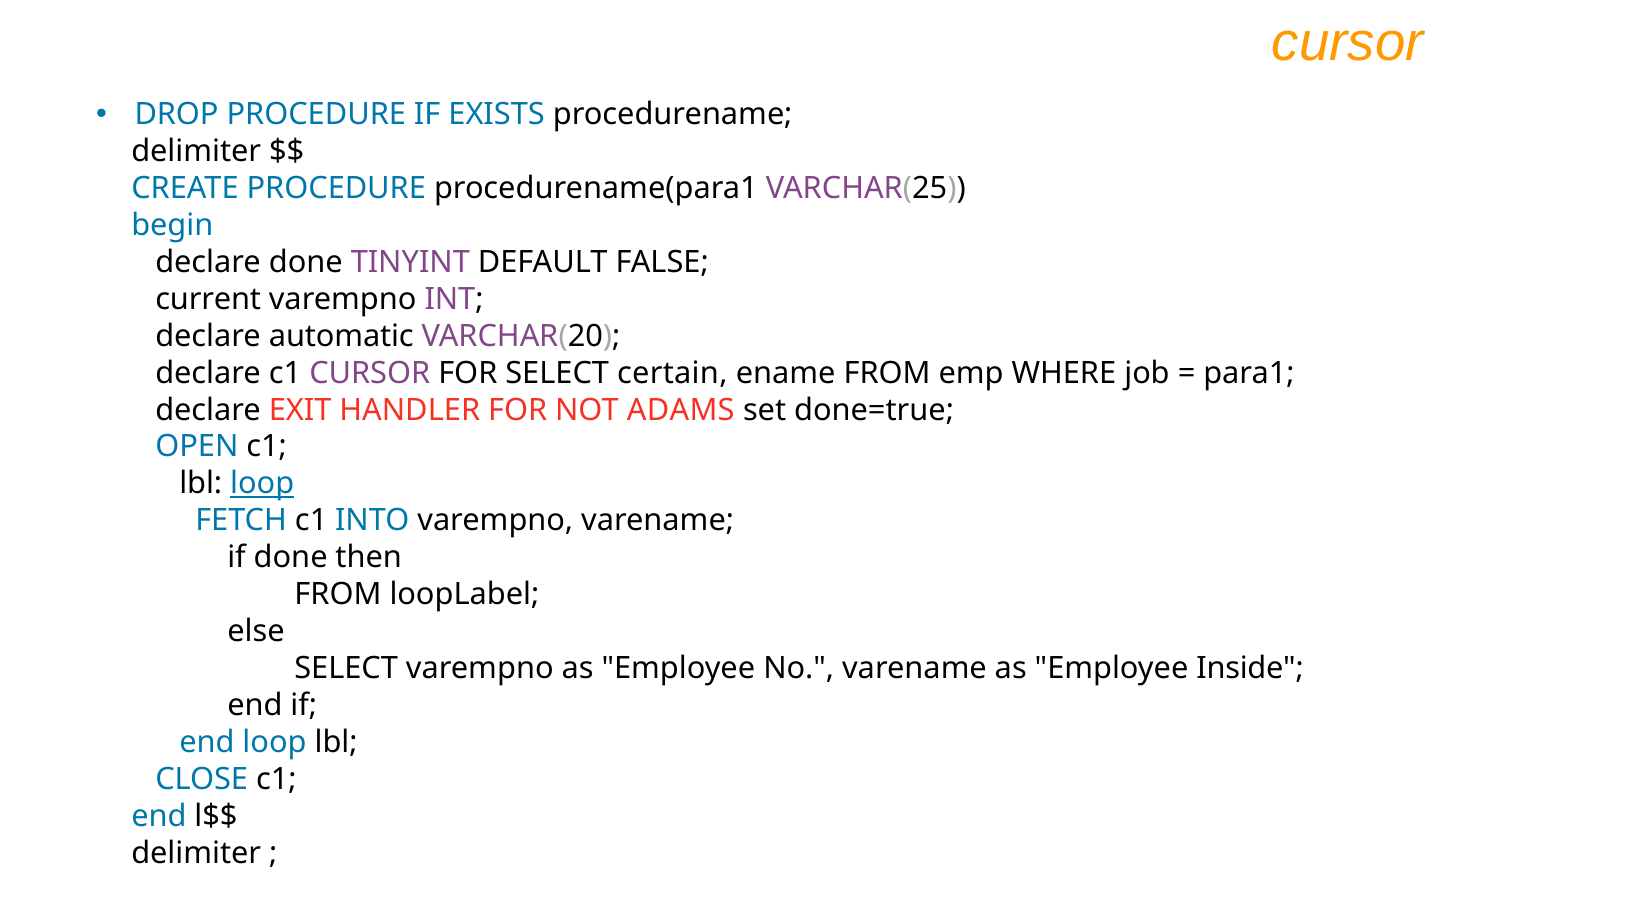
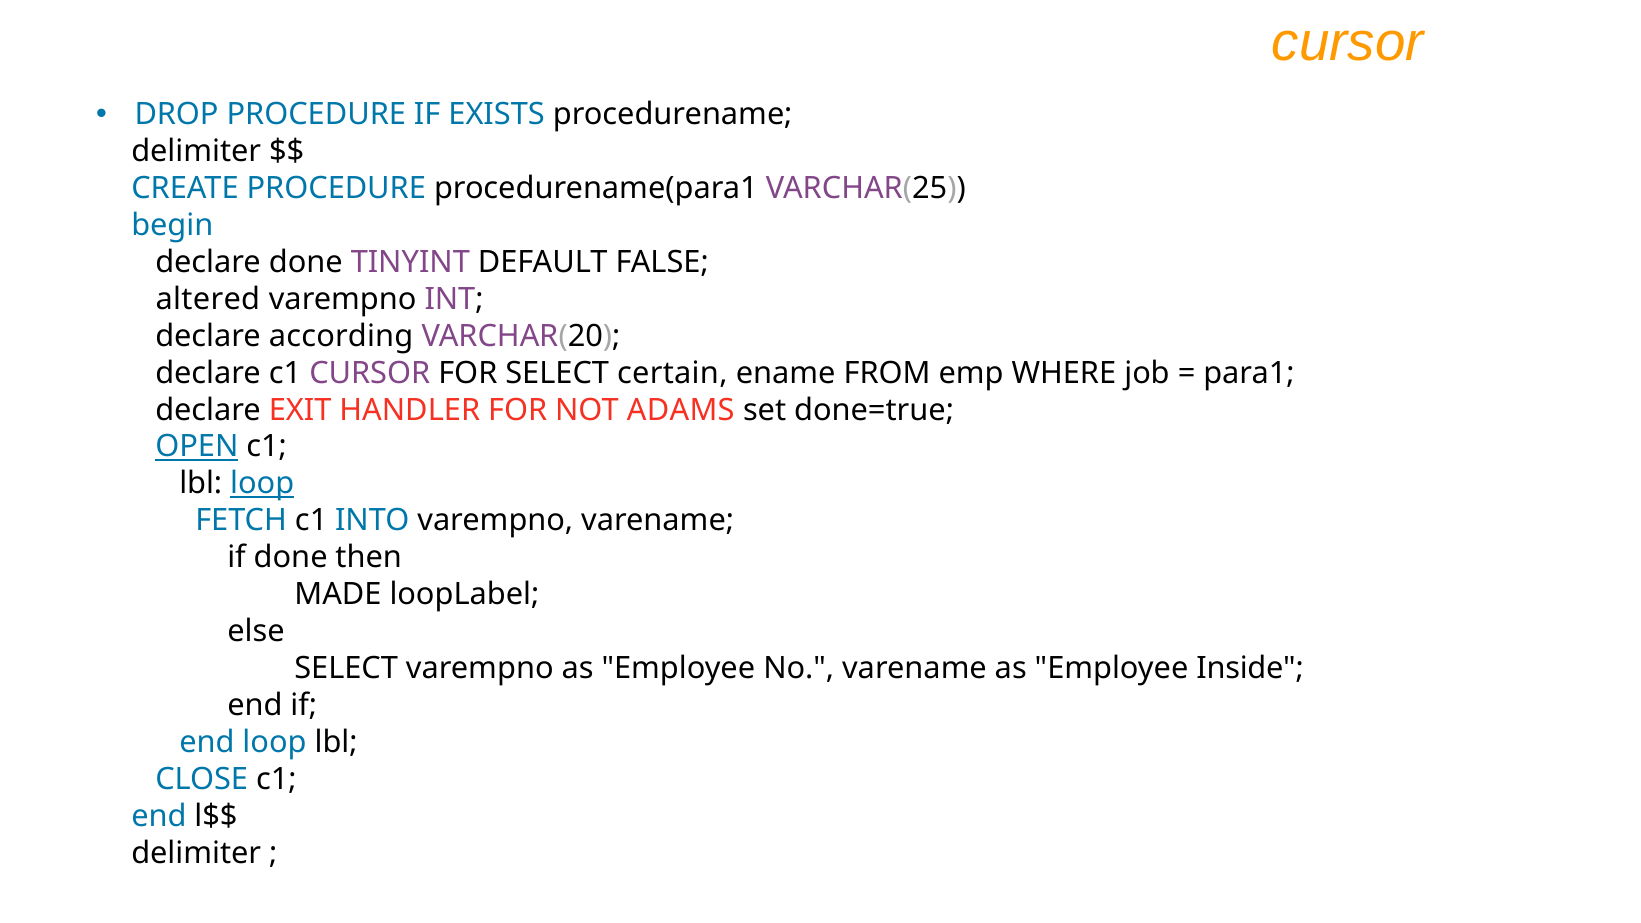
current: current -> altered
automatic: automatic -> according
OPEN underline: none -> present
FROM at (338, 595): FROM -> MADE
